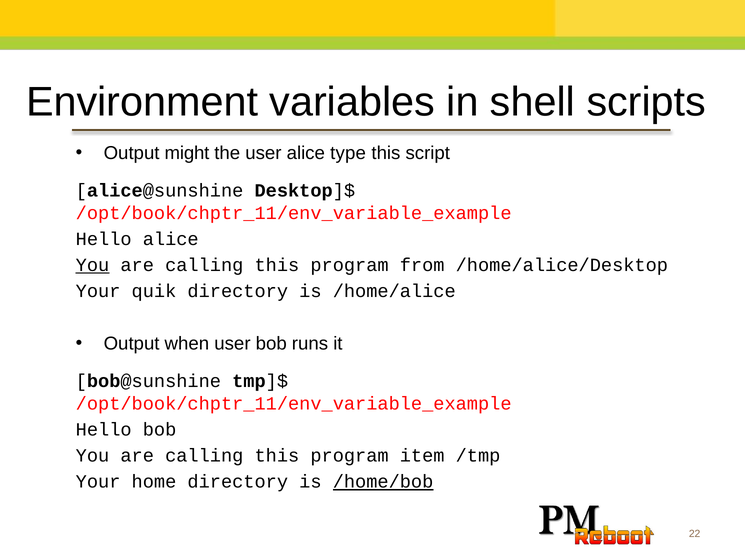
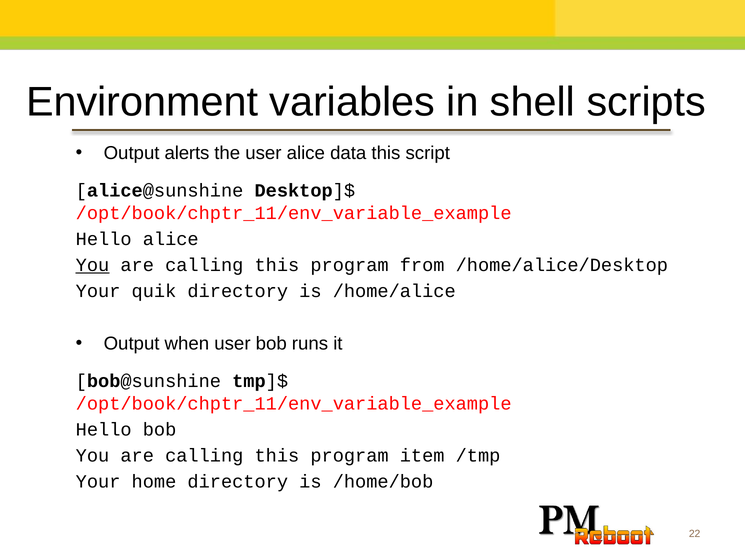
might: might -> alerts
type: type -> data
/home/bob underline: present -> none
